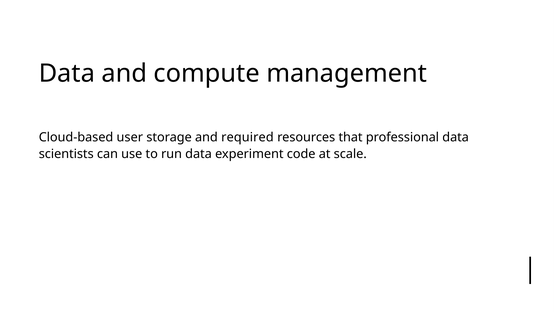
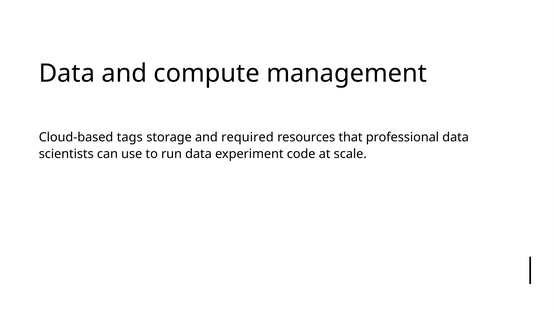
user: user -> tags
